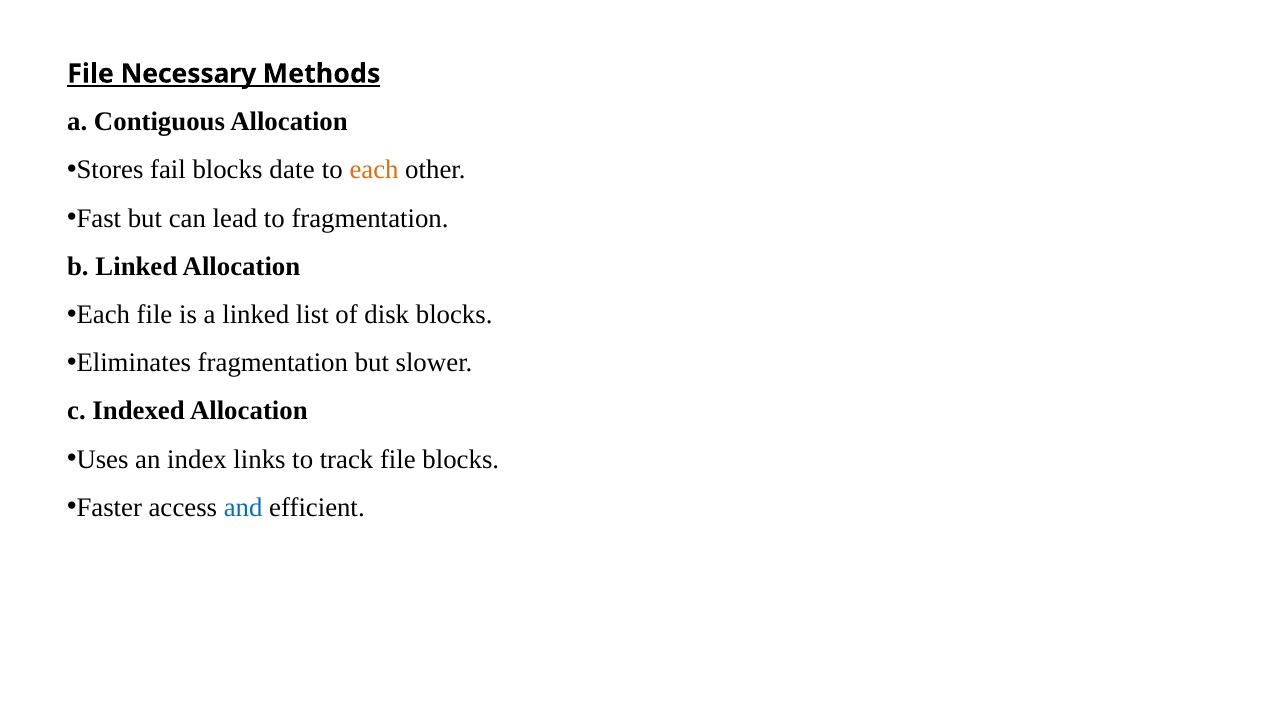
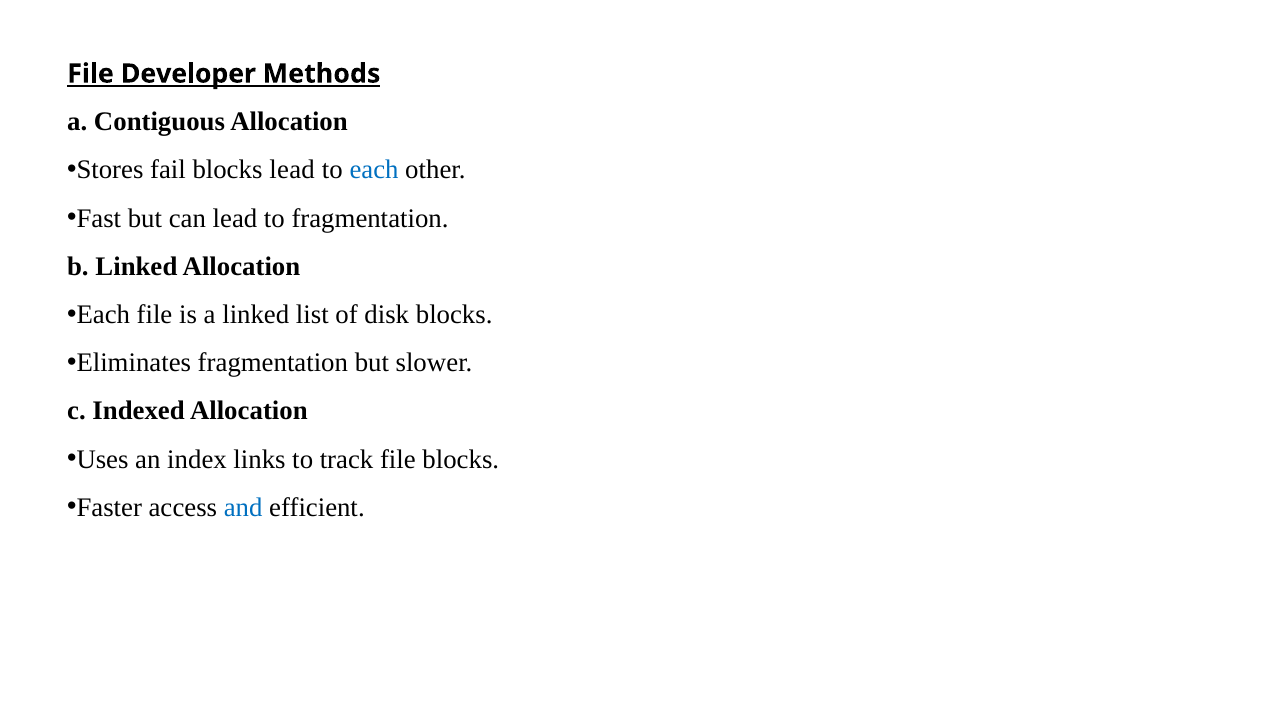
Necessary: Necessary -> Developer
blocks date: date -> lead
each at (374, 170) colour: orange -> blue
